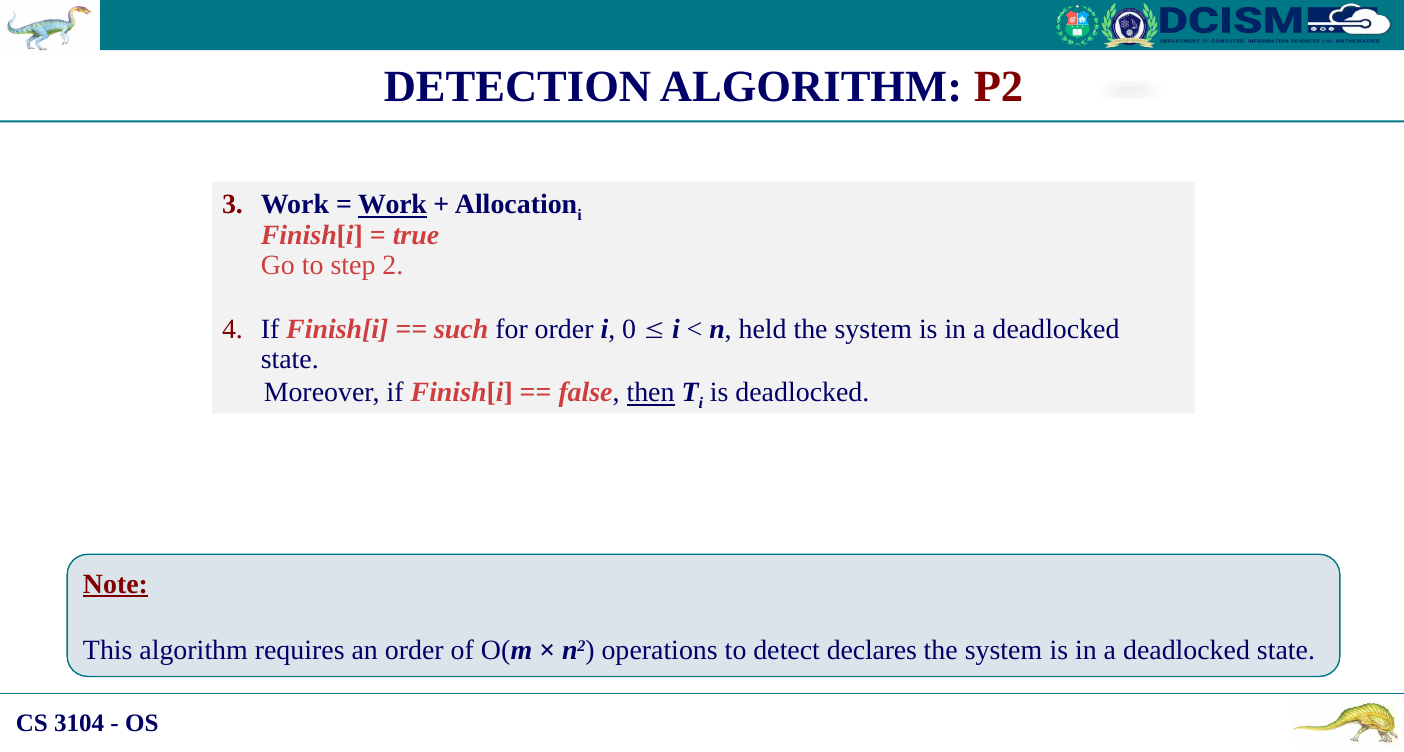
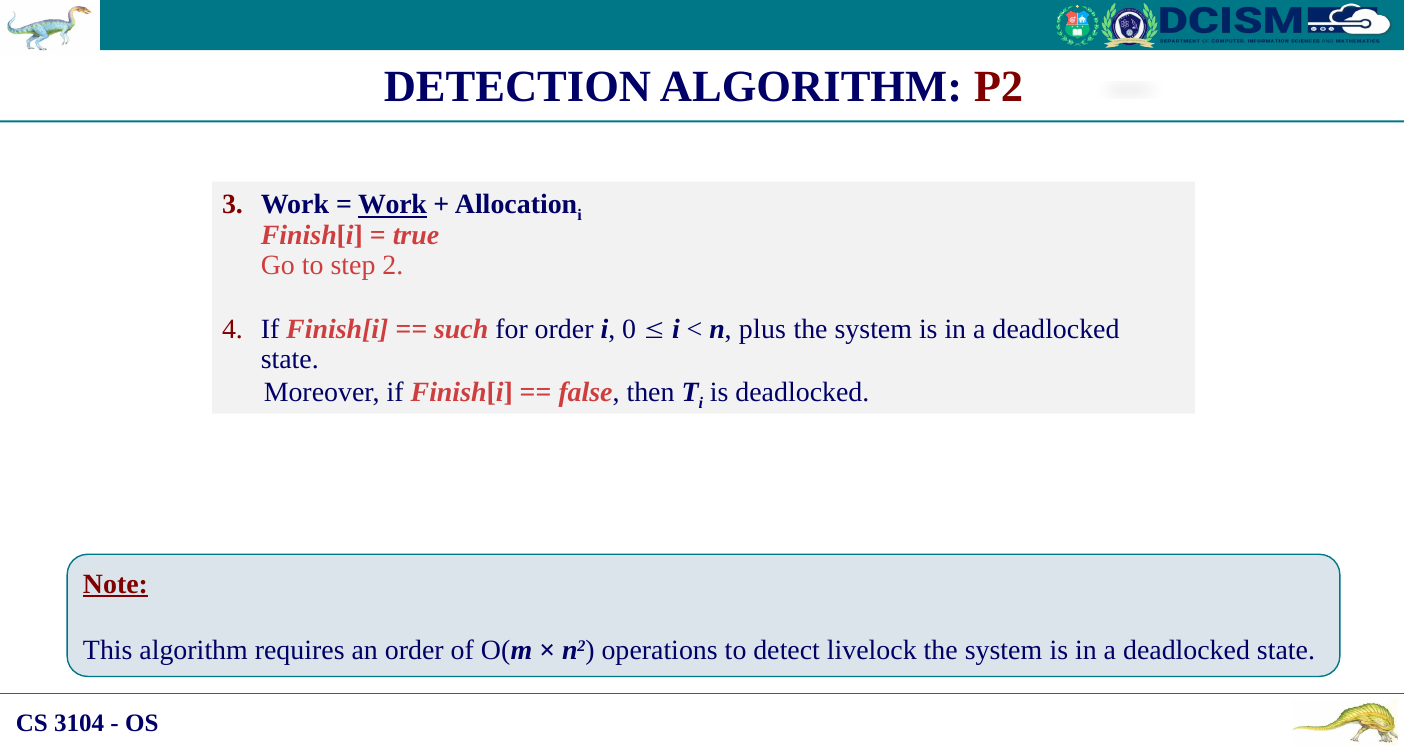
held: held -> plus
then underline: present -> none
declares: declares -> livelock
